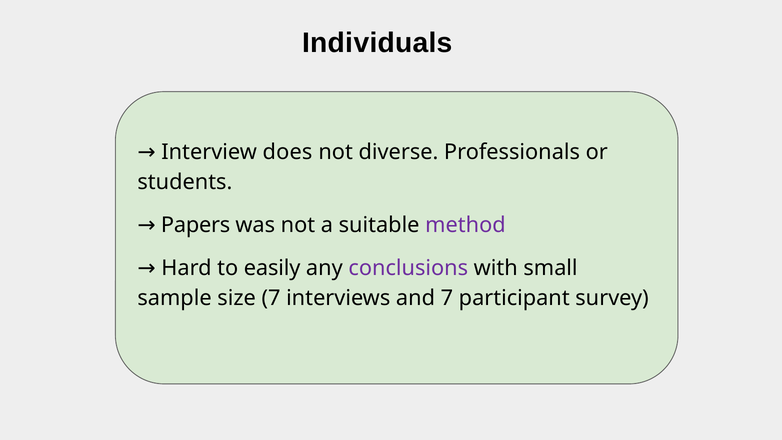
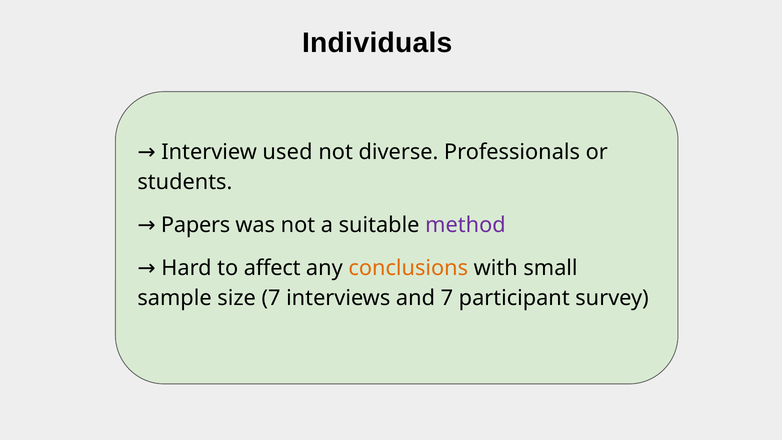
does: does -> used
easily: easily -> affect
conclusions colour: purple -> orange
